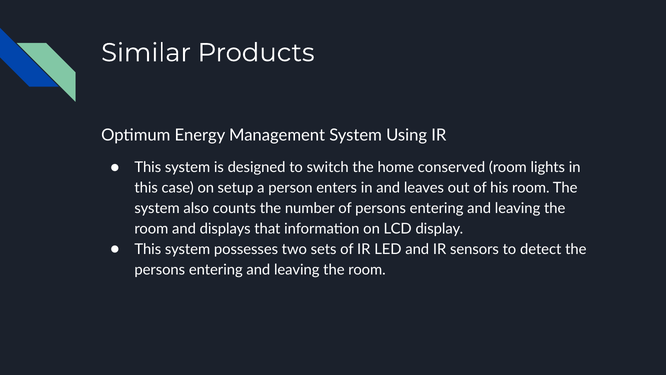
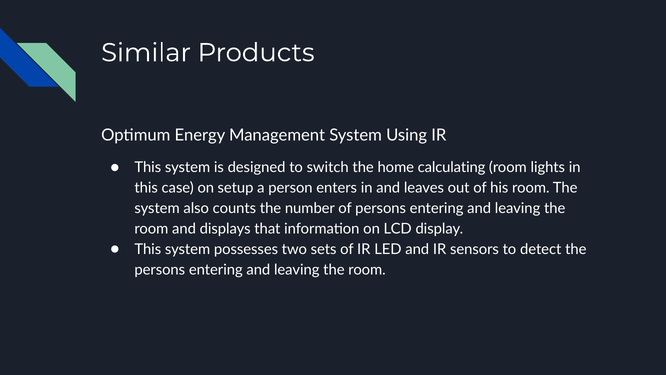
conserved: conserved -> calculating
